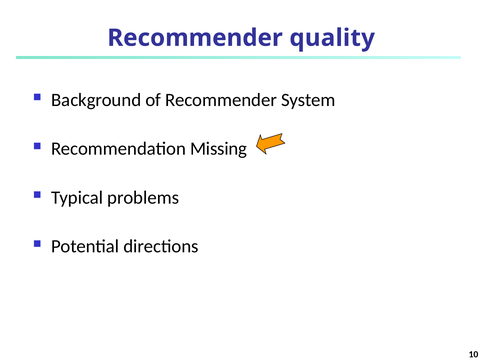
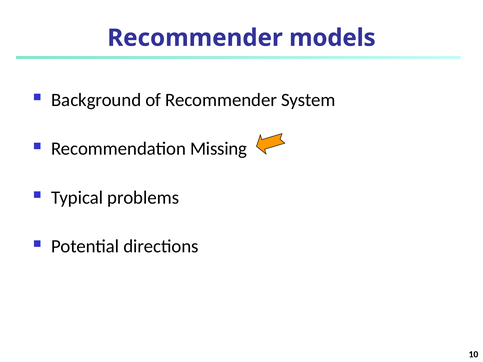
quality: quality -> models
